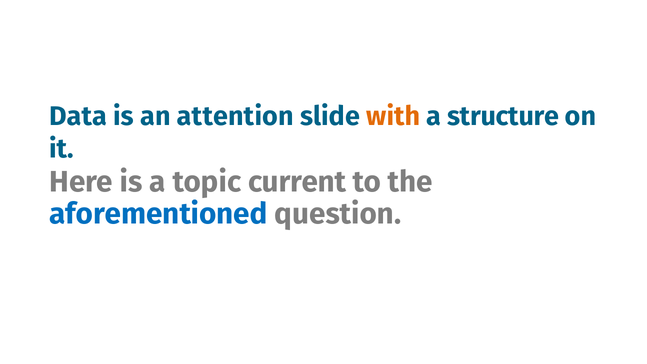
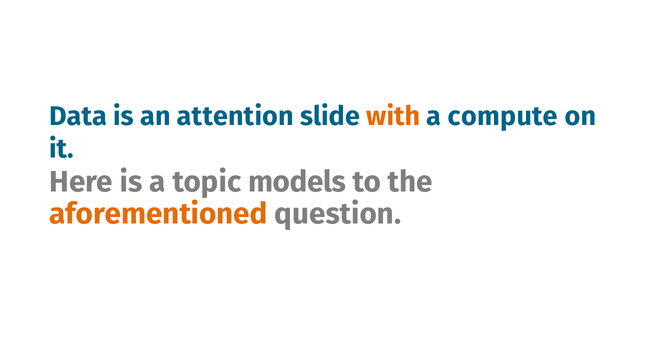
structure: structure -> compute
current: current -> models
aforementioned colour: blue -> orange
